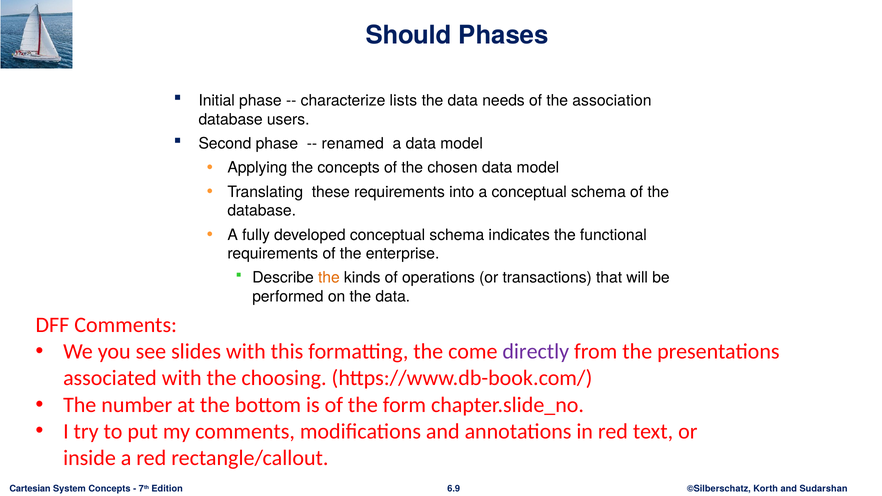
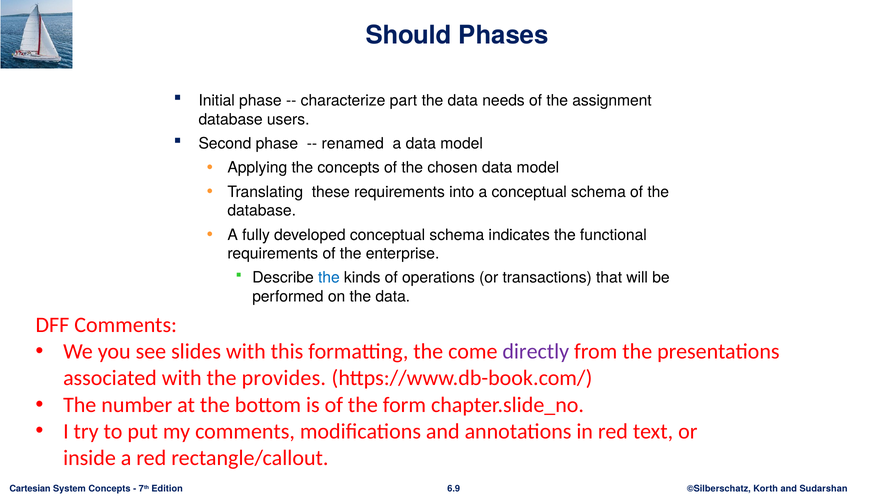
lists: lists -> part
association: association -> assignment
the at (329, 278) colour: orange -> blue
choosing: choosing -> provides
